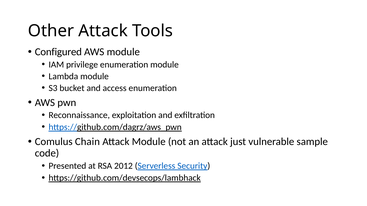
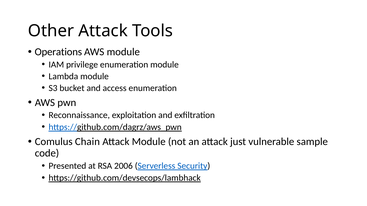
Configured: Configured -> Operations
2012: 2012 -> 2006
